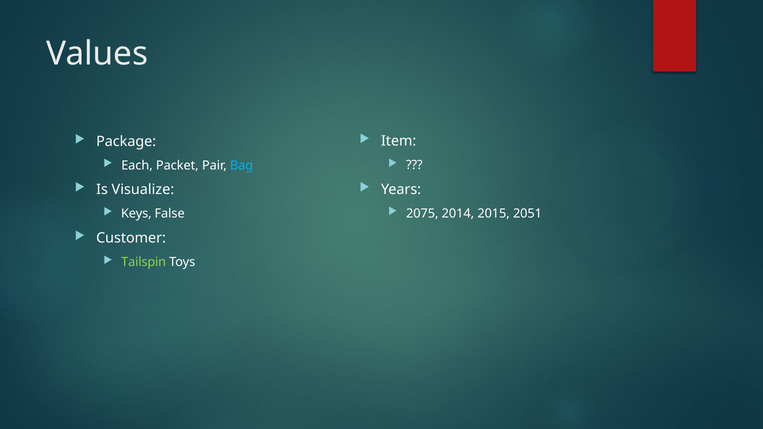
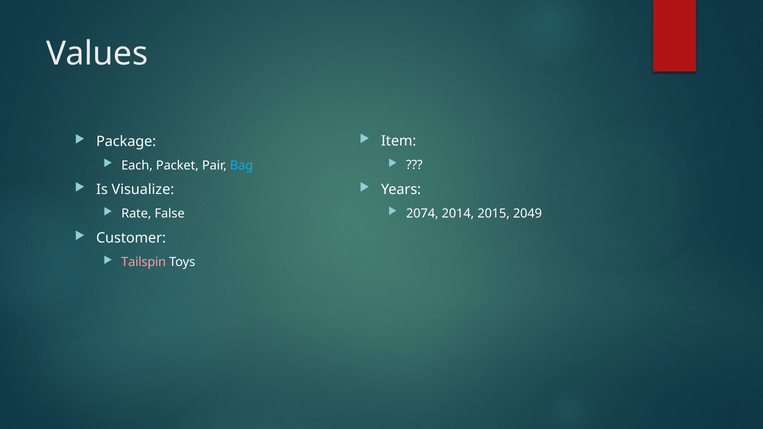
2075: 2075 -> 2074
2051: 2051 -> 2049
Keys: Keys -> Rate
Tailspin colour: light green -> pink
